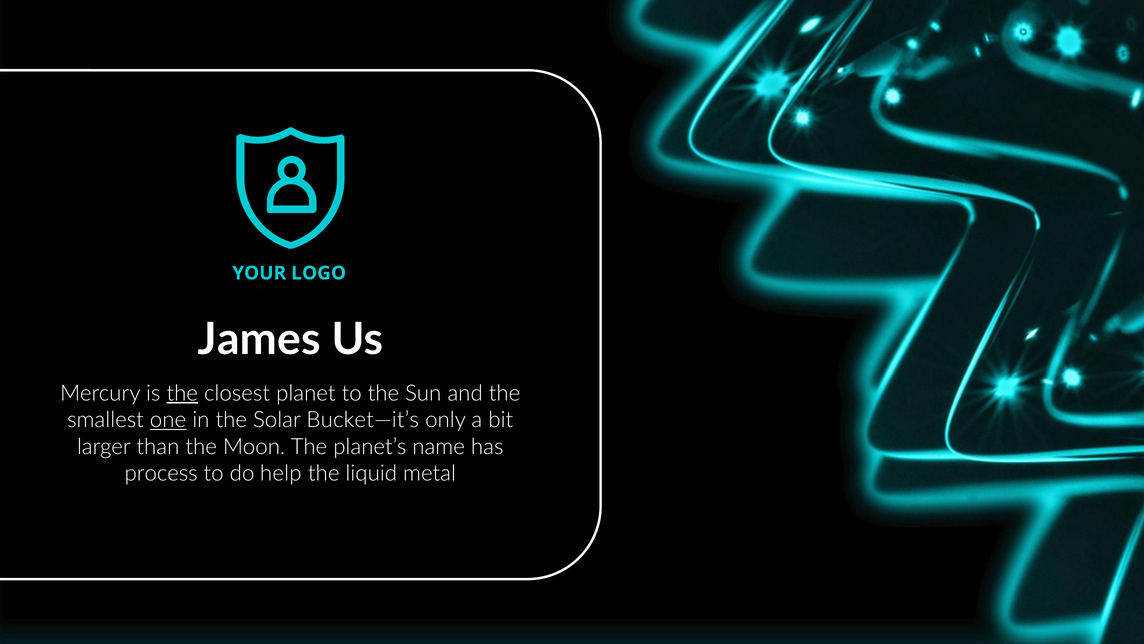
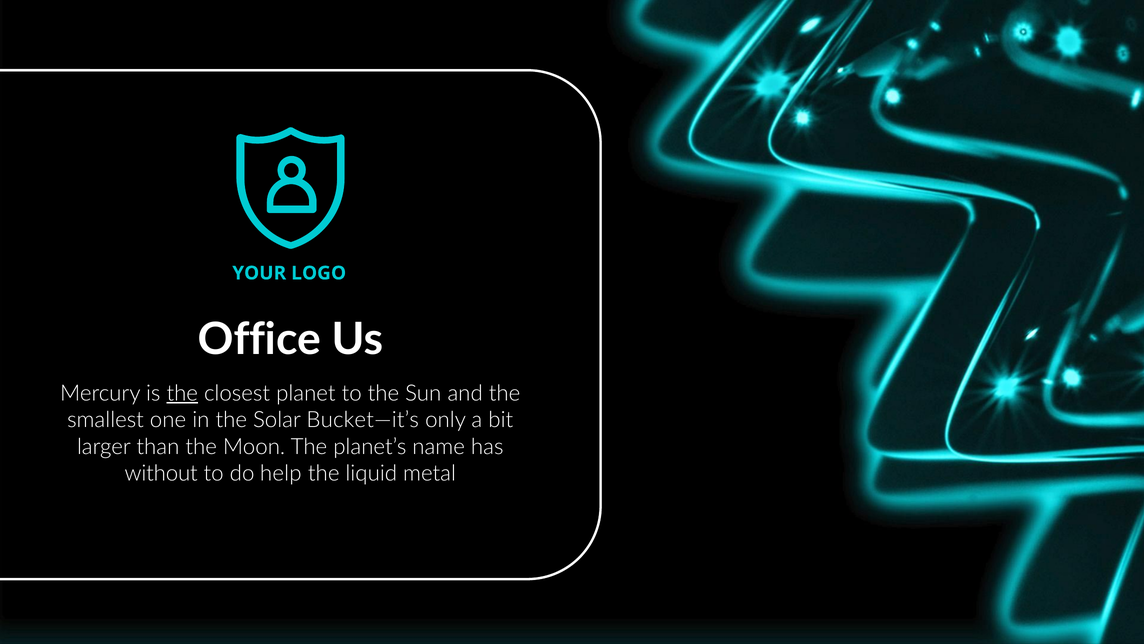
James: James -> Office
one underline: present -> none
process: process -> without
